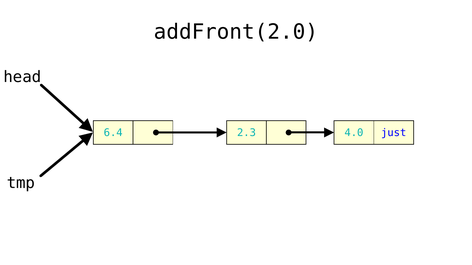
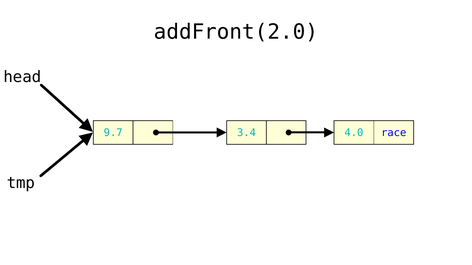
6.4: 6.4 -> 9.7
2.3: 2.3 -> 3.4
just: just -> race
